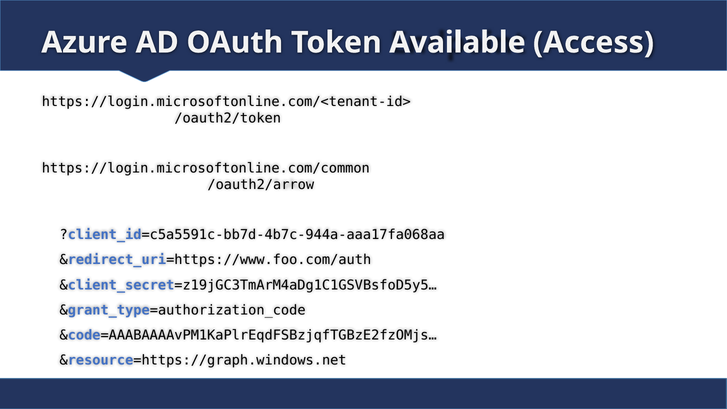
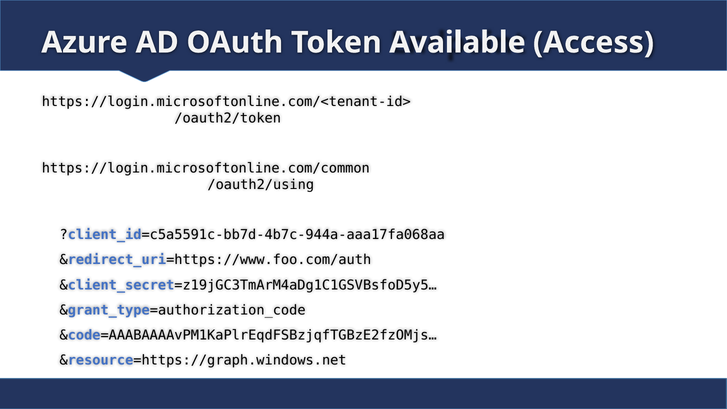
/oauth2/arrow: /oauth2/arrow -> /oauth2/using
